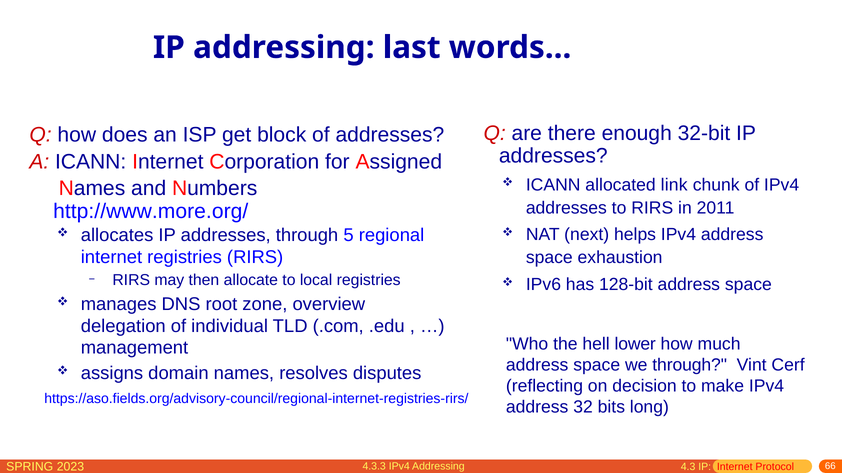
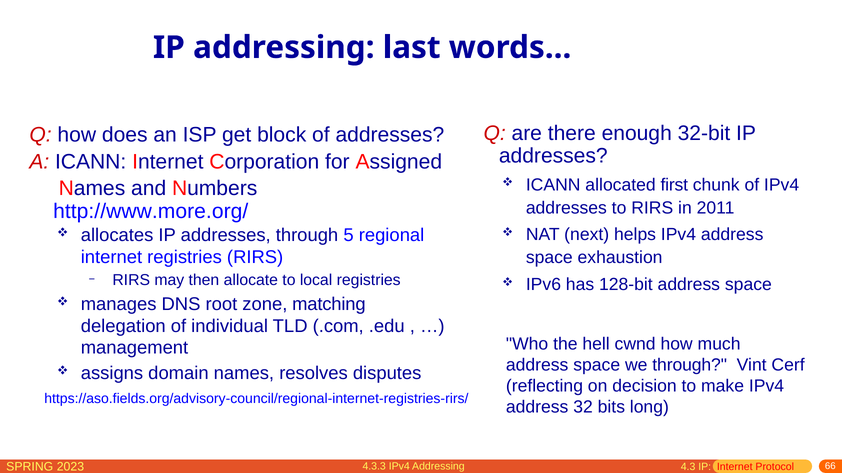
link: link -> first
overview: overview -> matching
lower: lower -> cwnd
